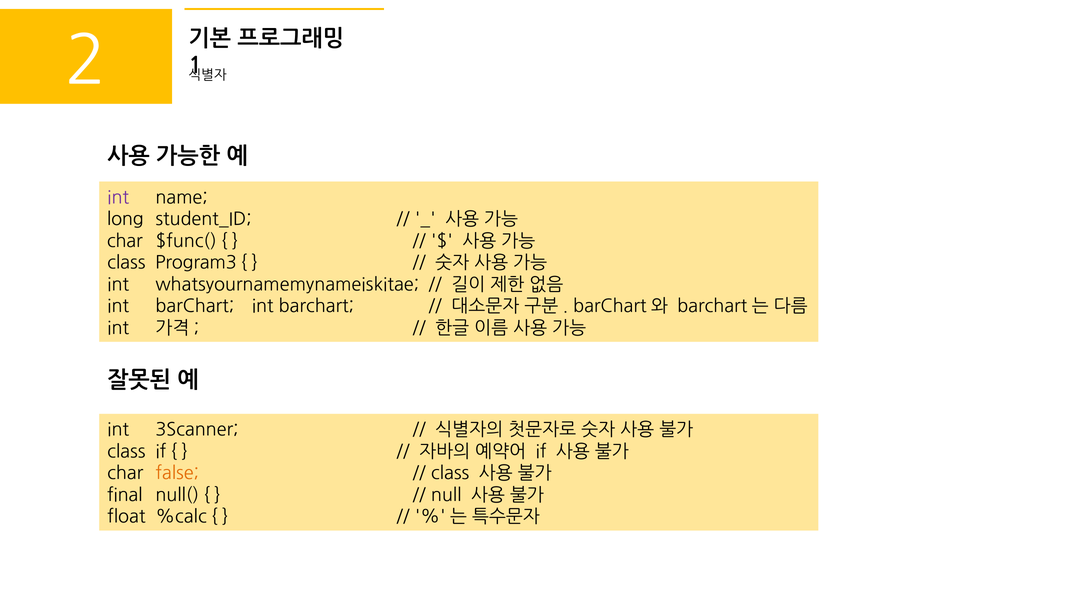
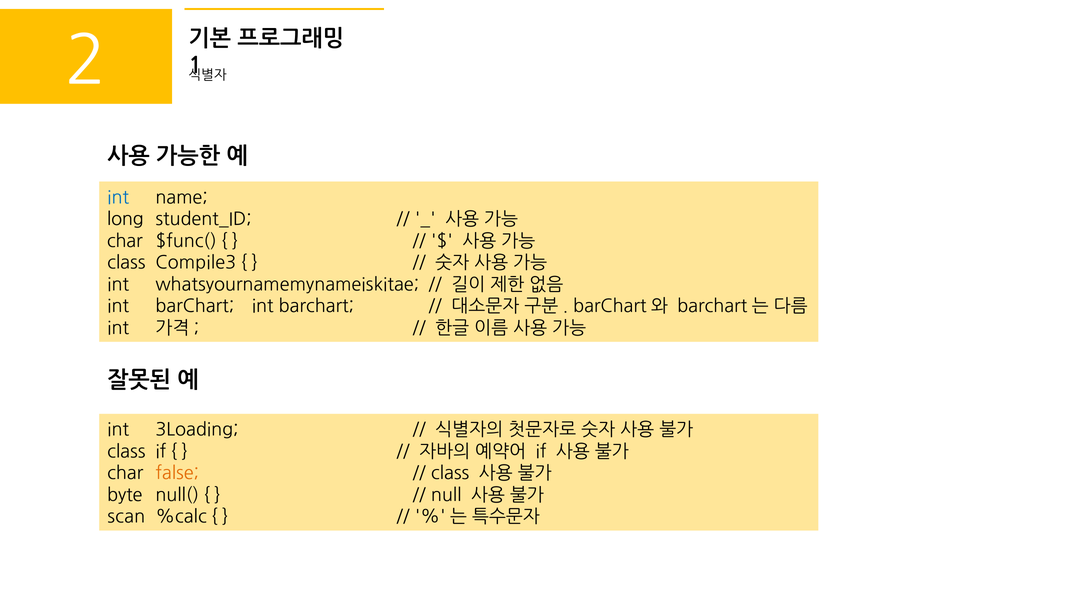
int at (118, 198) colour: purple -> blue
Program3: Program3 -> Compile3
3Scanner: 3Scanner -> 3Loading
final: final -> byte
float: float -> scan
